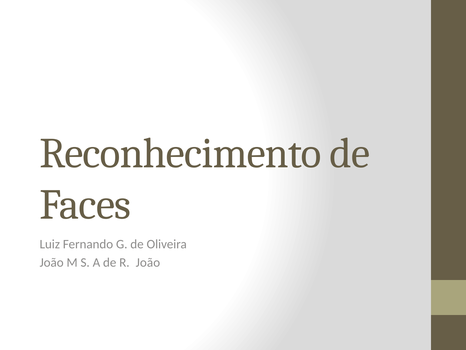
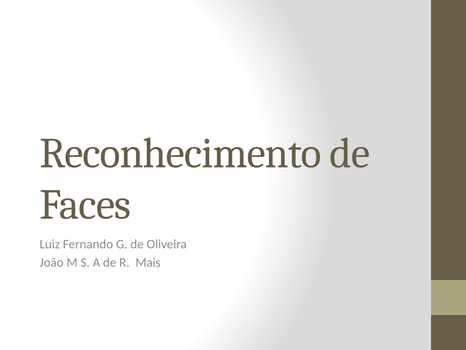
R João: João -> Mais
